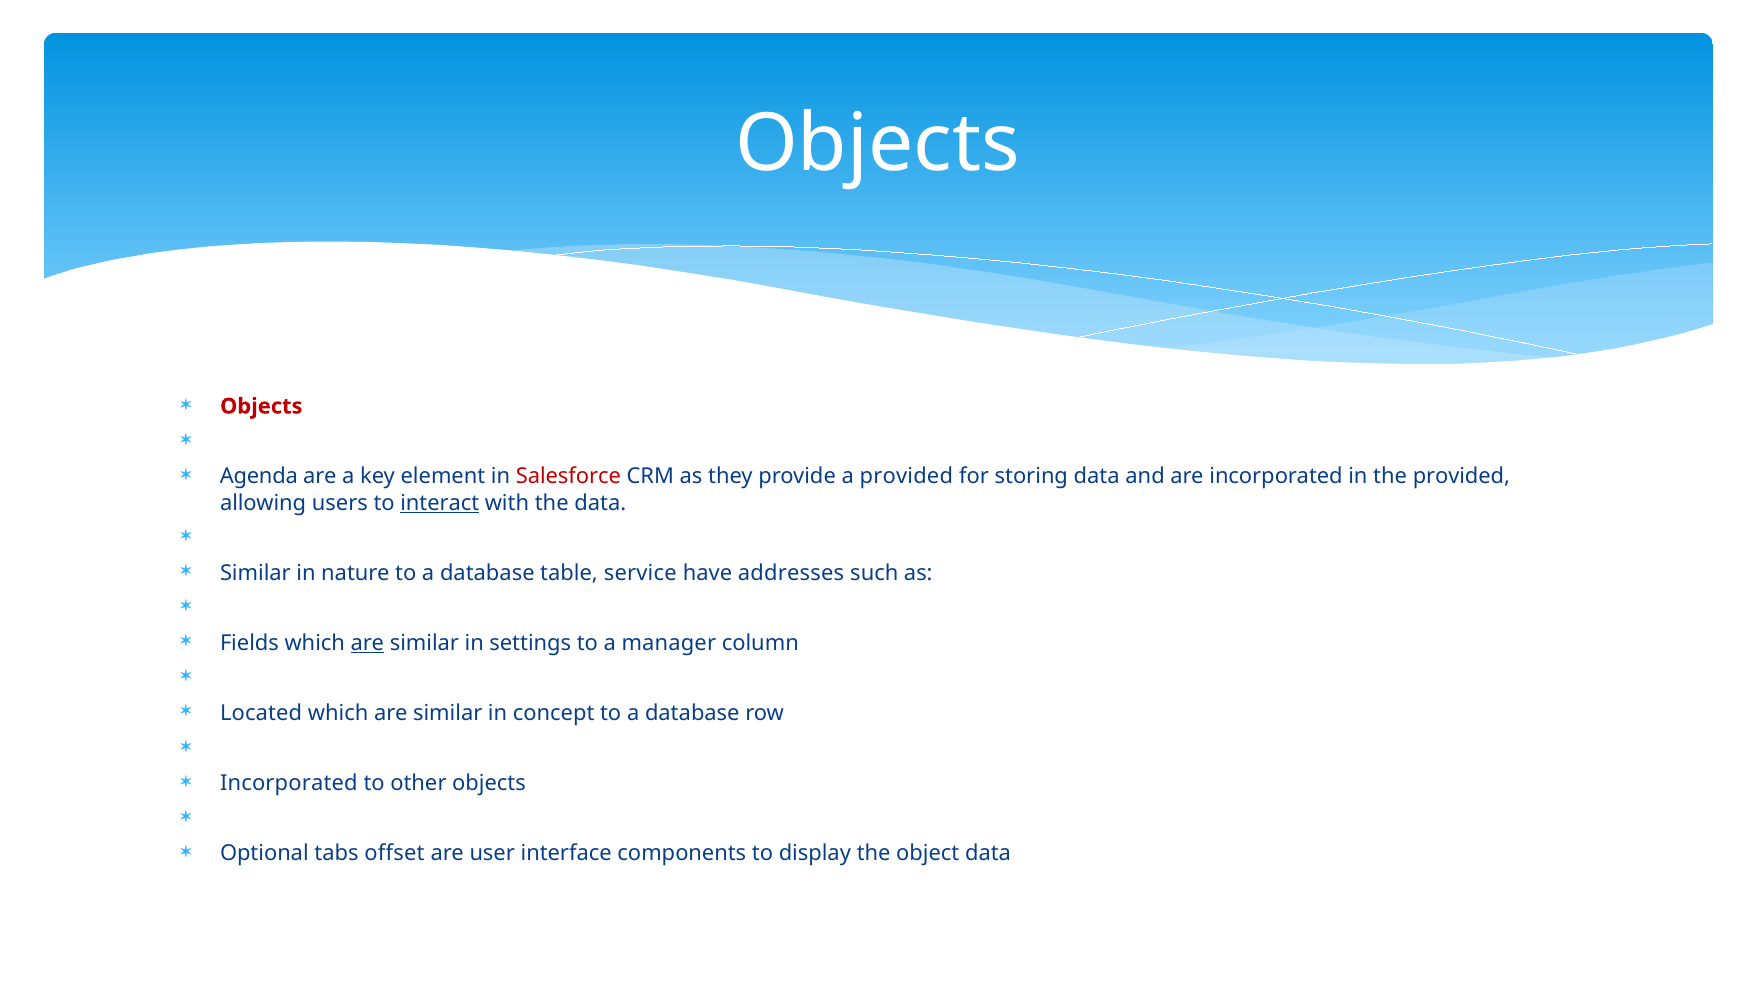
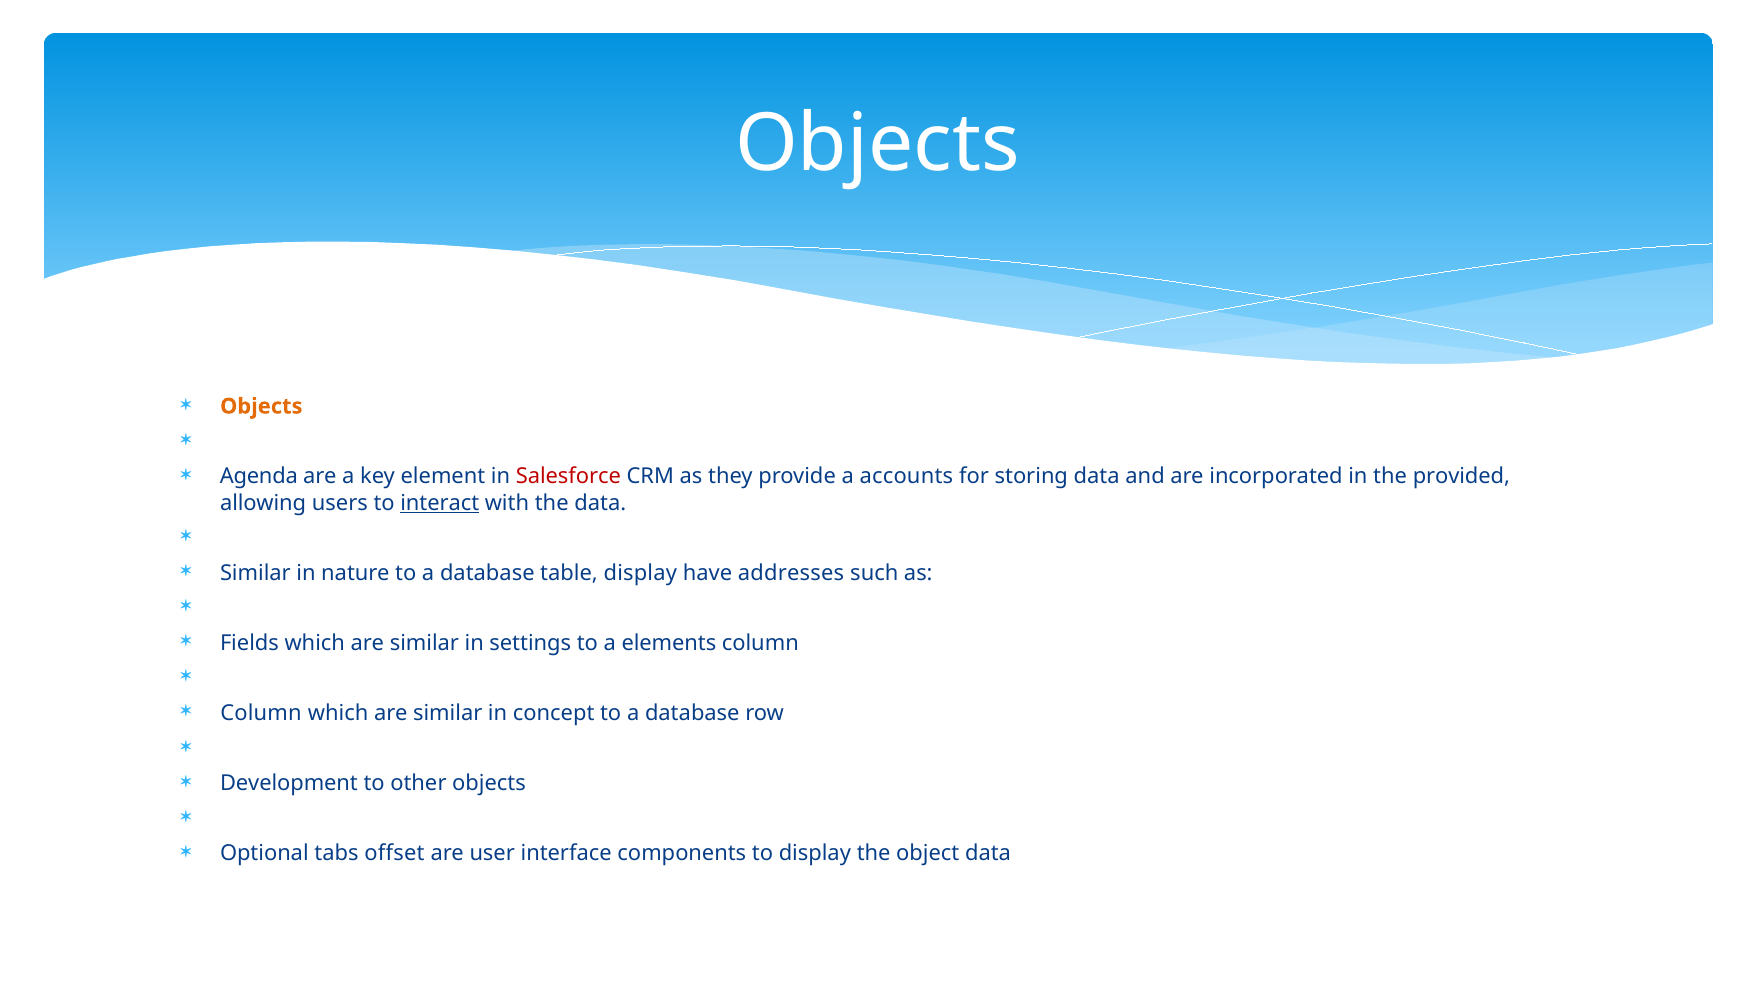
Objects at (261, 406) colour: red -> orange
a provided: provided -> accounts
table service: service -> display
are at (367, 643) underline: present -> none
manager: manager -> elements
Located at (261, 713): Located -> Column
Incorporated at (289, 784): Incorporated -> Development
